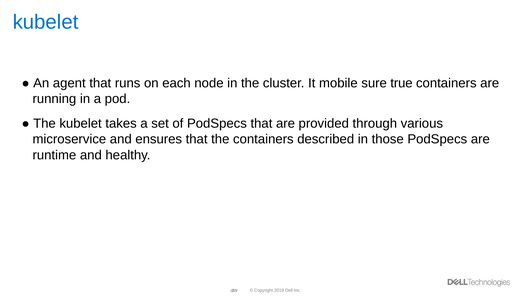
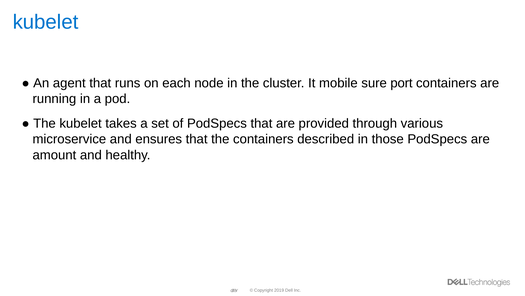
true: true -> port
runtime: runtime -> amount
